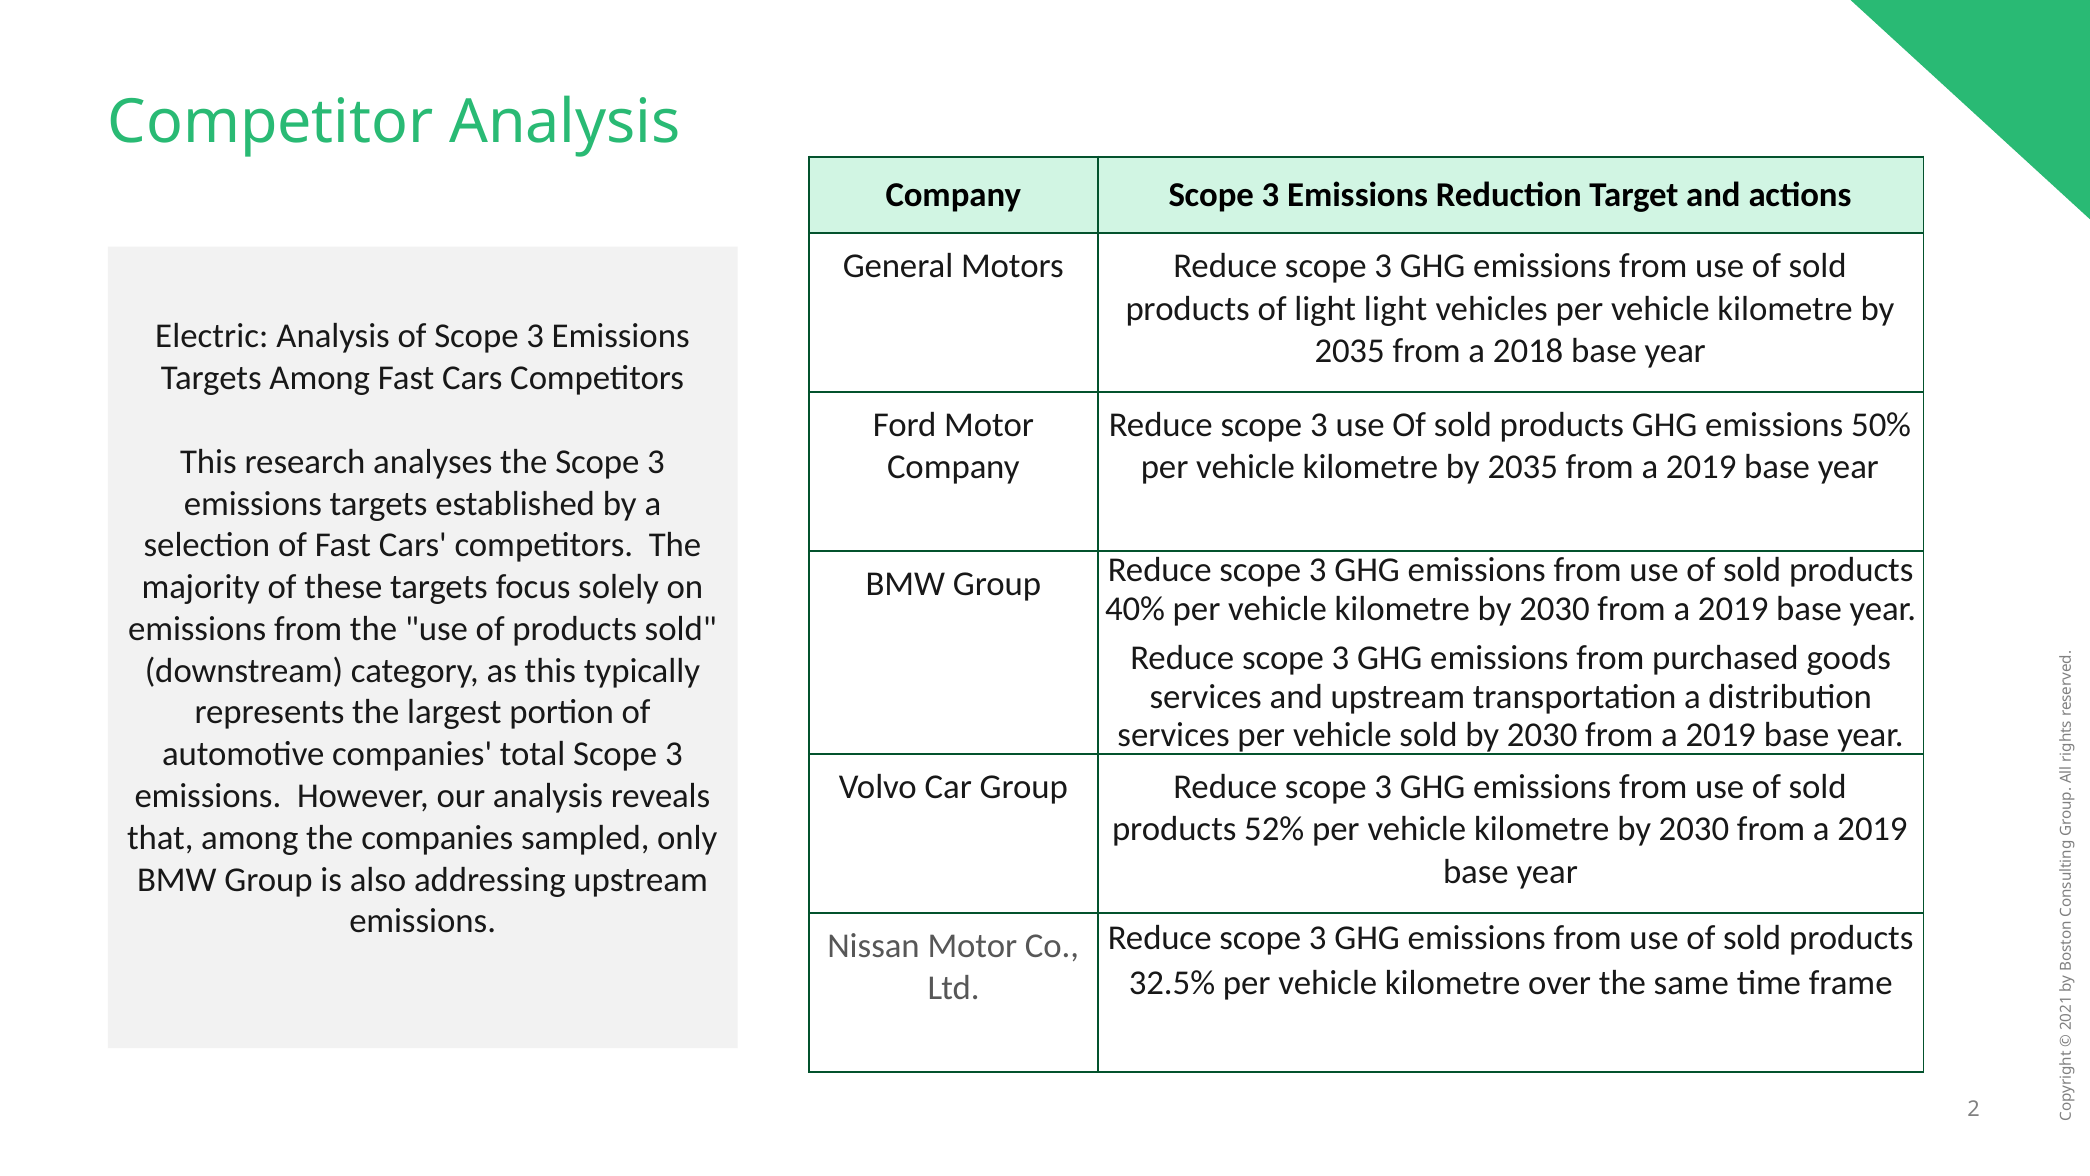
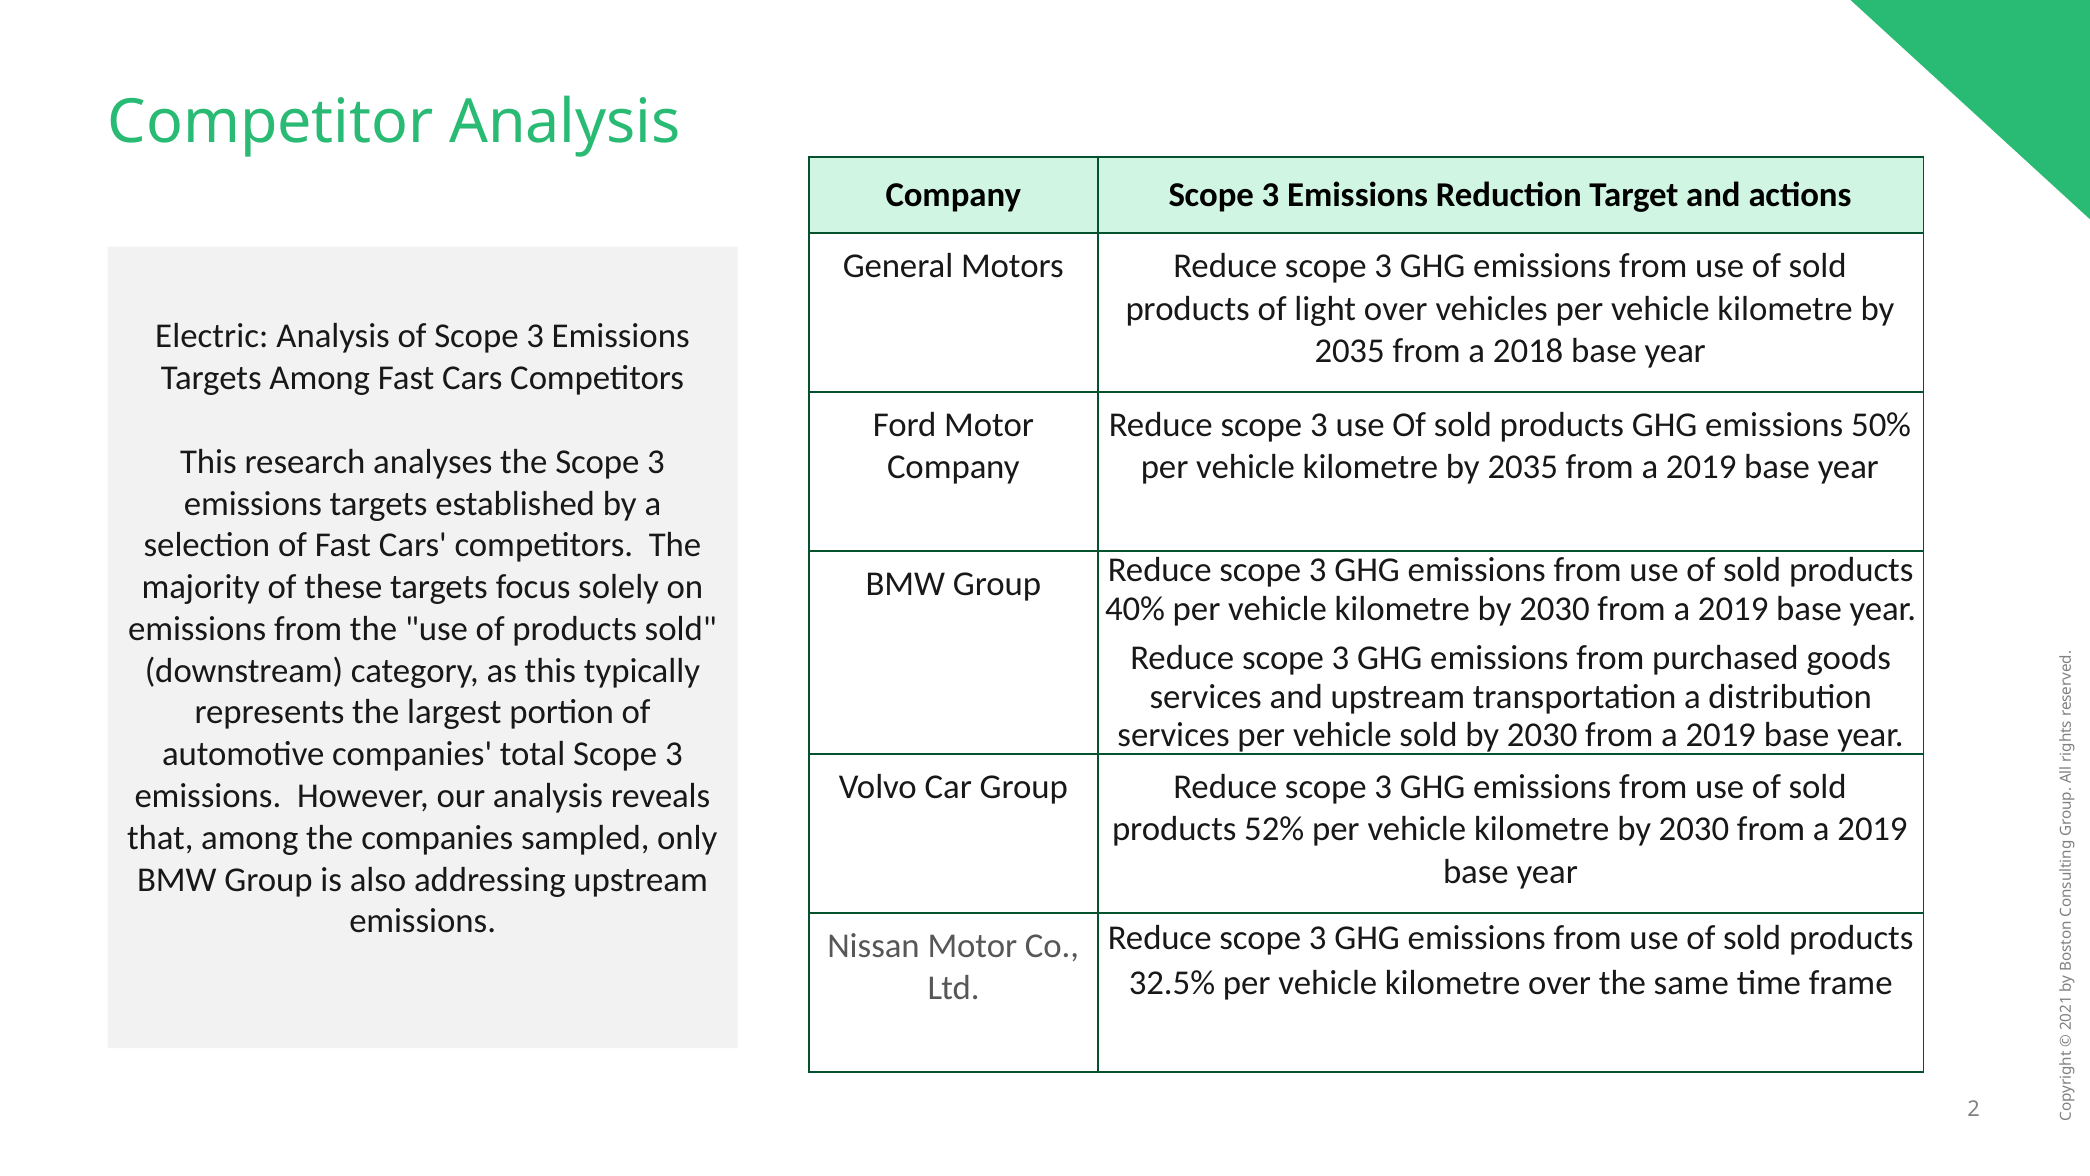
light light: light -> over
